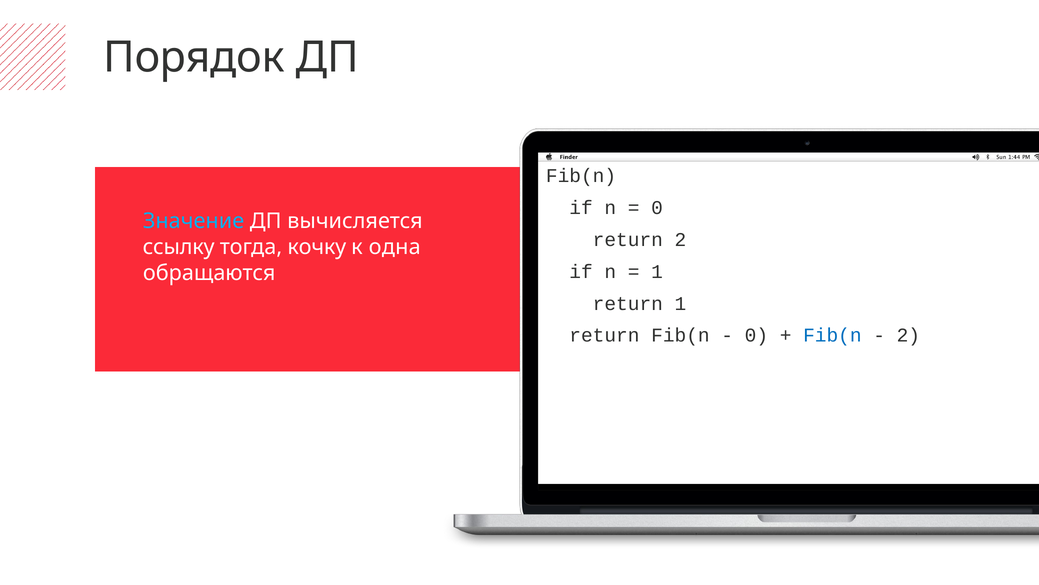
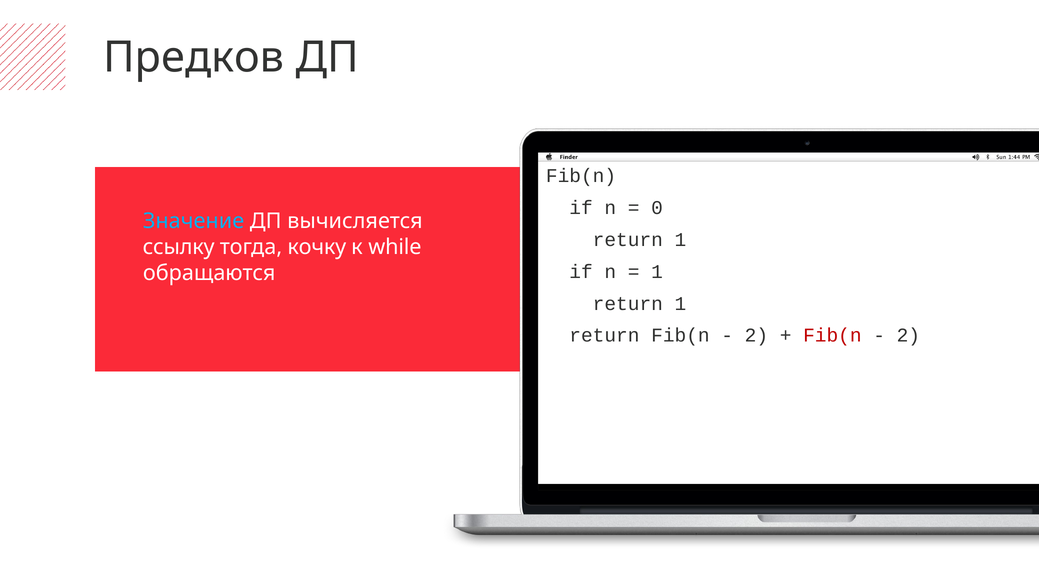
Порядок: Порядок -> Предков
2 at (680, 240): 2 -> 1
одна: одна -> while
0 at (756, 335): 0 -> 2
Fib(n at (832, 335) colour: blue -> red
